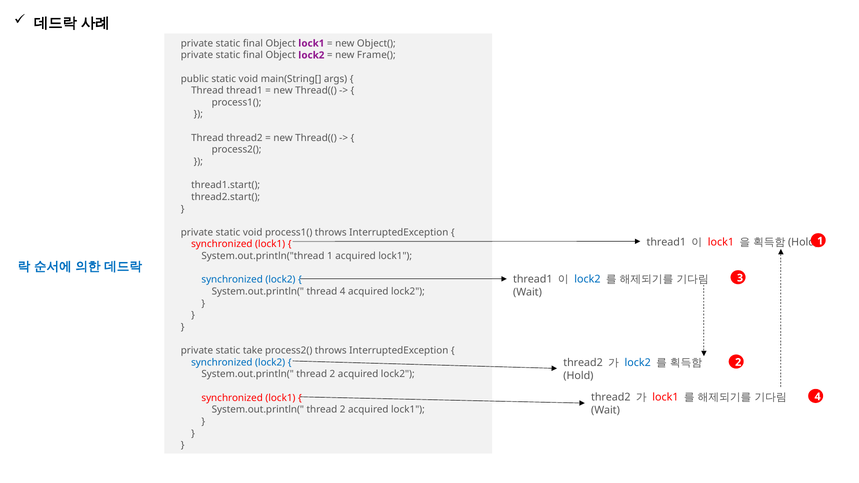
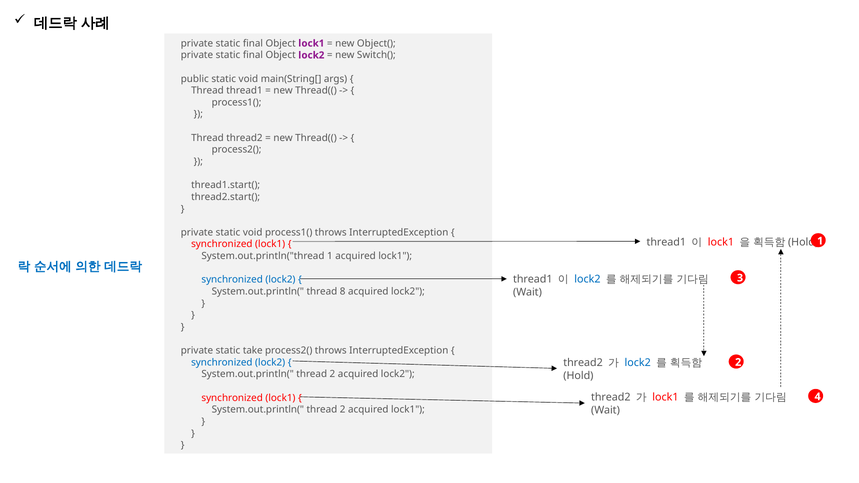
Frame(: Frame( -> Switch(
thread 4: 4 -> 8
